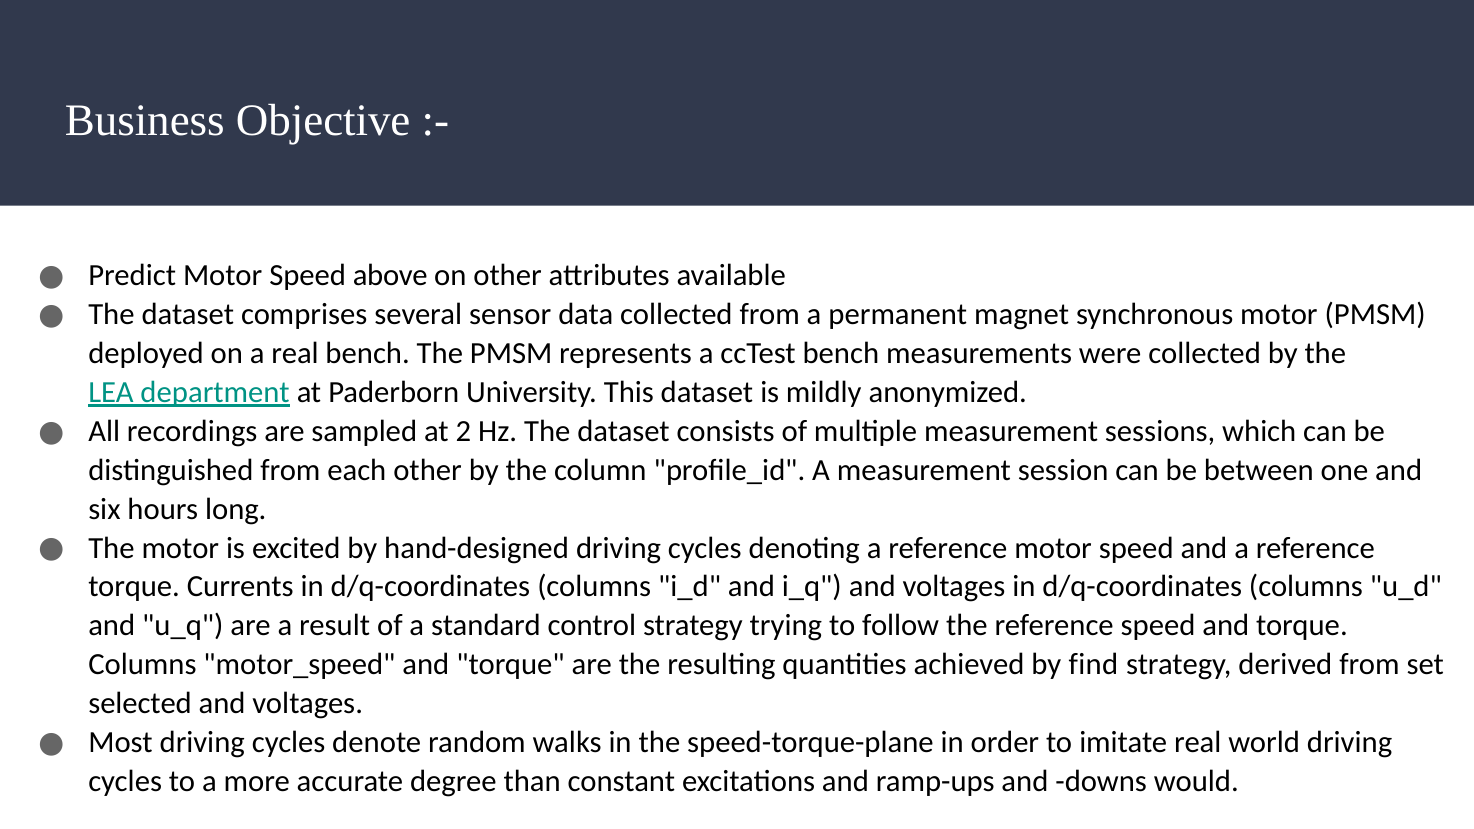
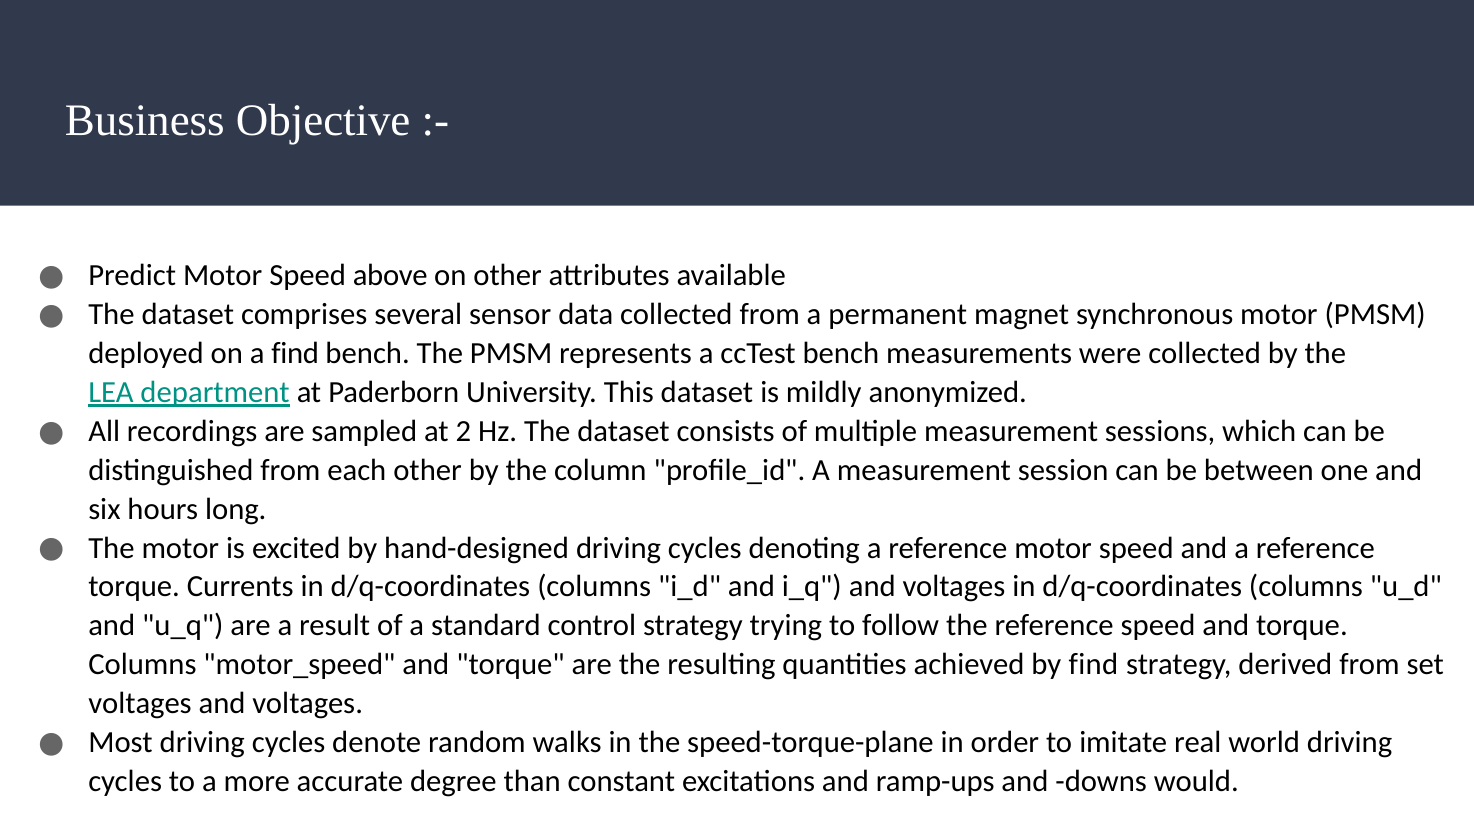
a real: real -> find
selected at (140, 704): selected -> voltages
